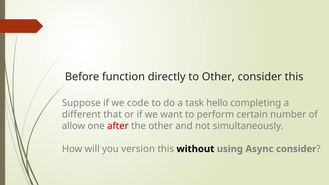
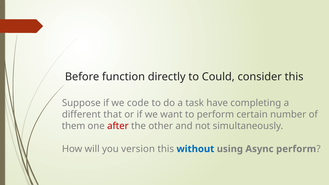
to Other: Other -> Could
hello: hello -> have
allow: allow -> them
without colour: black -> blue
Async consider: consider -> perform
